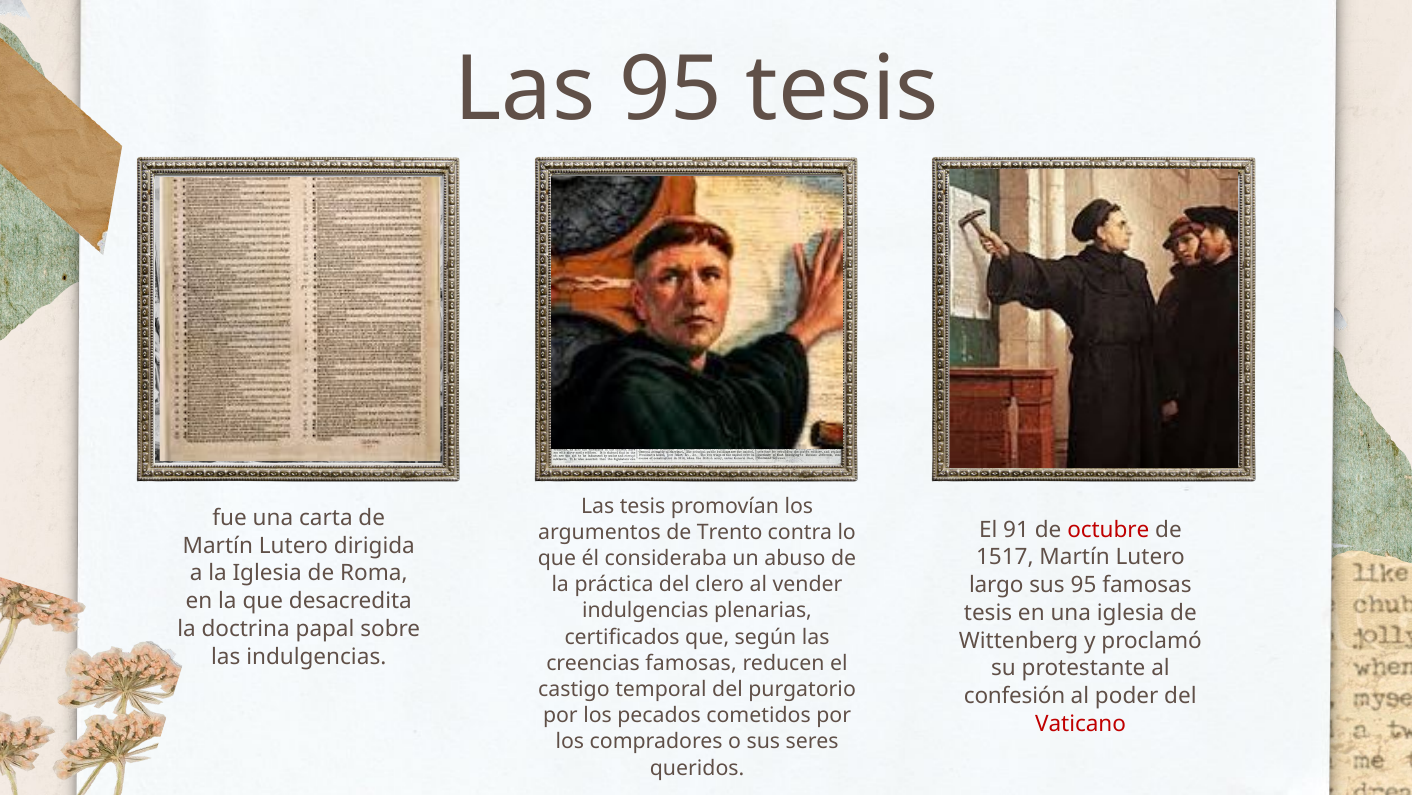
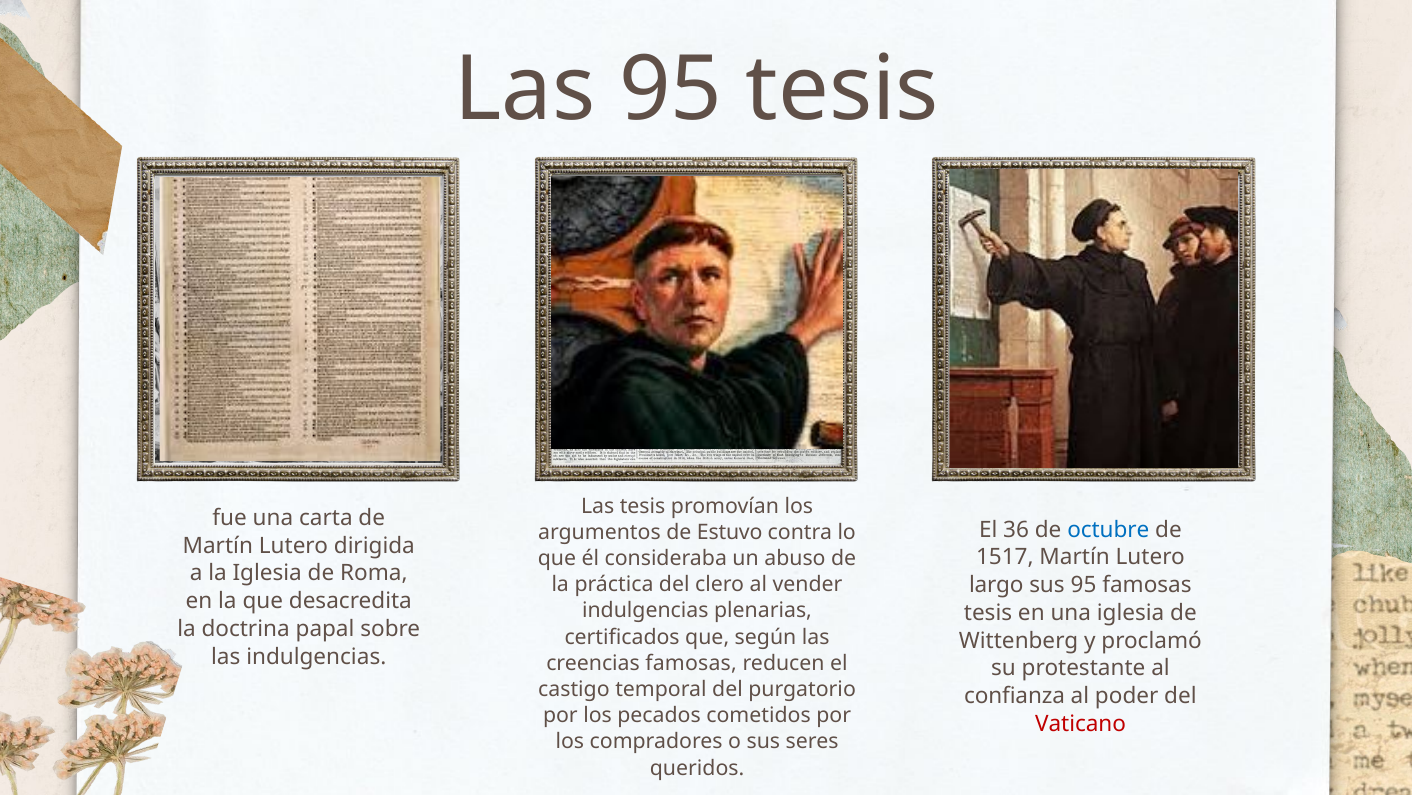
91: 91 -> 36
octubre colour: red -> blue
Trento: Trento -> Estuvo
confesión: confesión -> confianza
